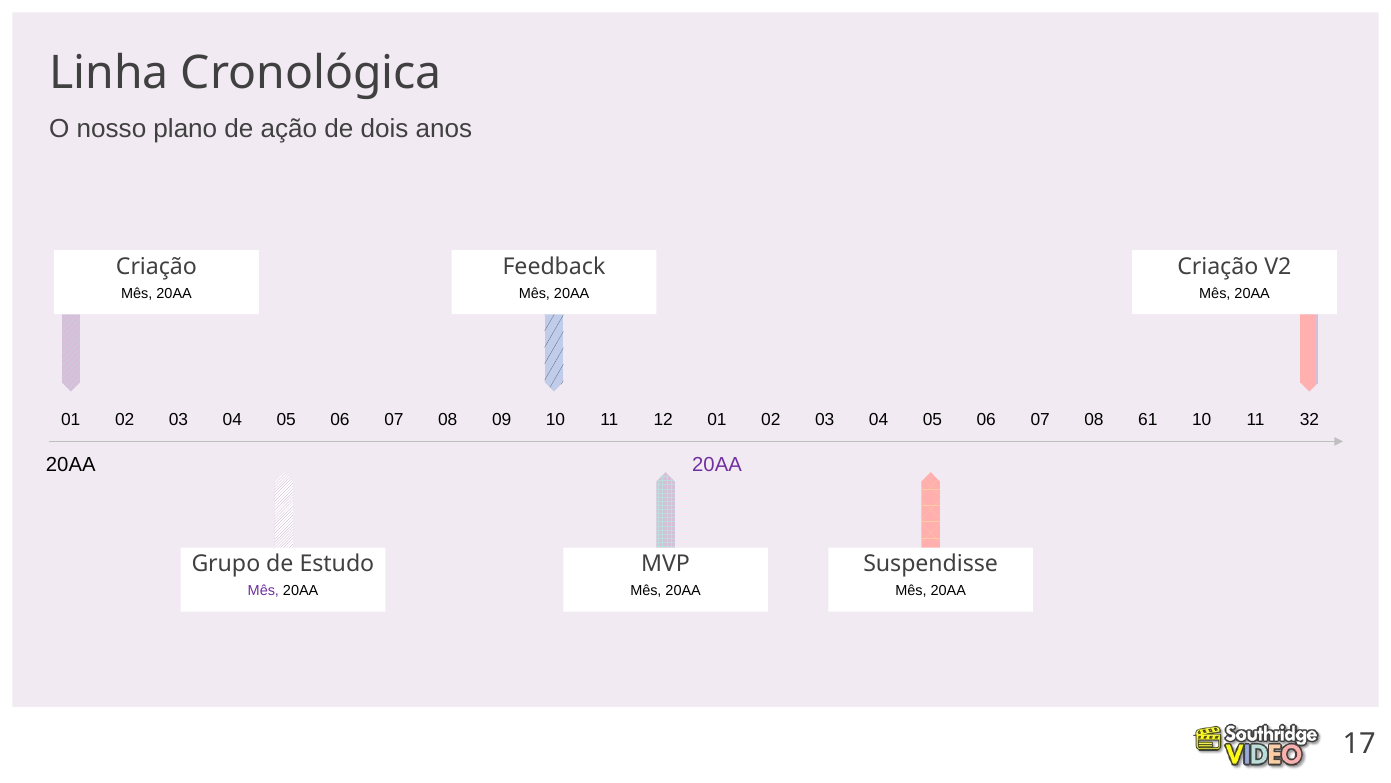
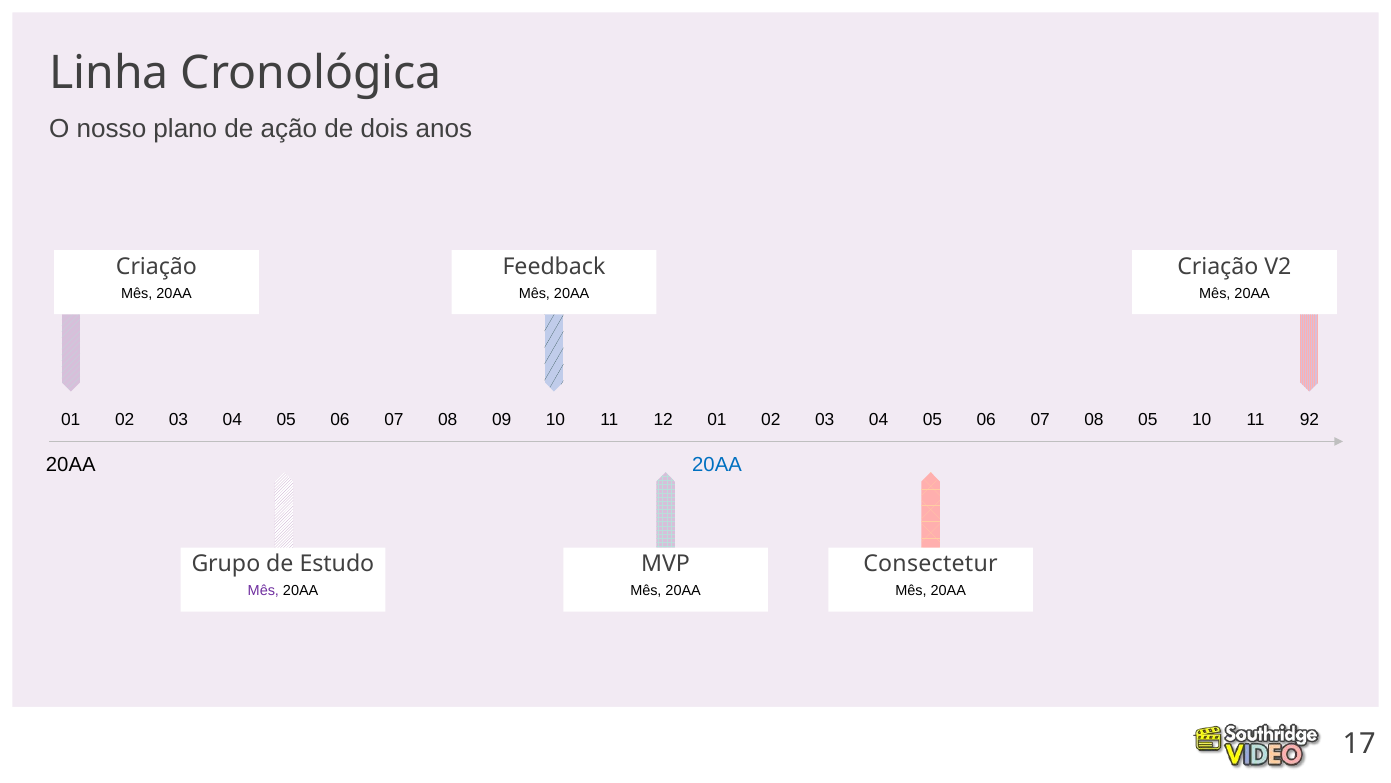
08 61: 61 -> 05
32: 32 -> 92
20AA at (717, 465) colour: purple -> blue
Suspendisse: Suspendisse -> Consectetur
